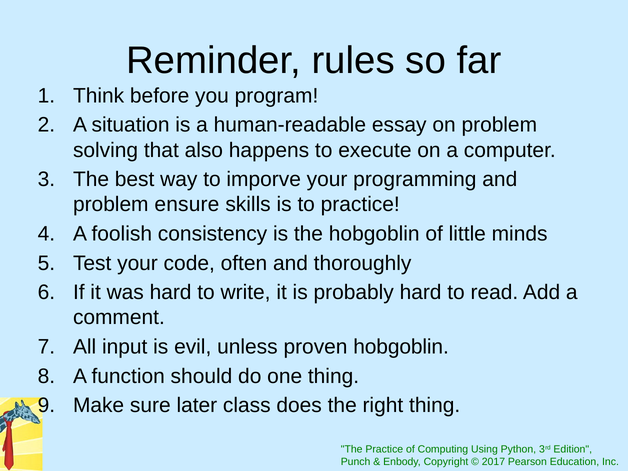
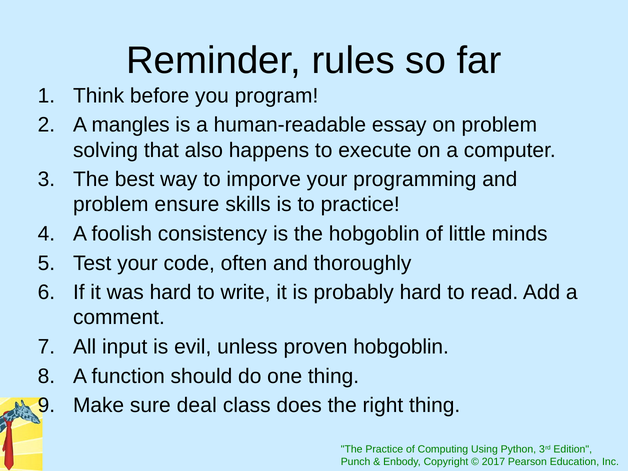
situation: situation -> mangles
later: later -> deal
